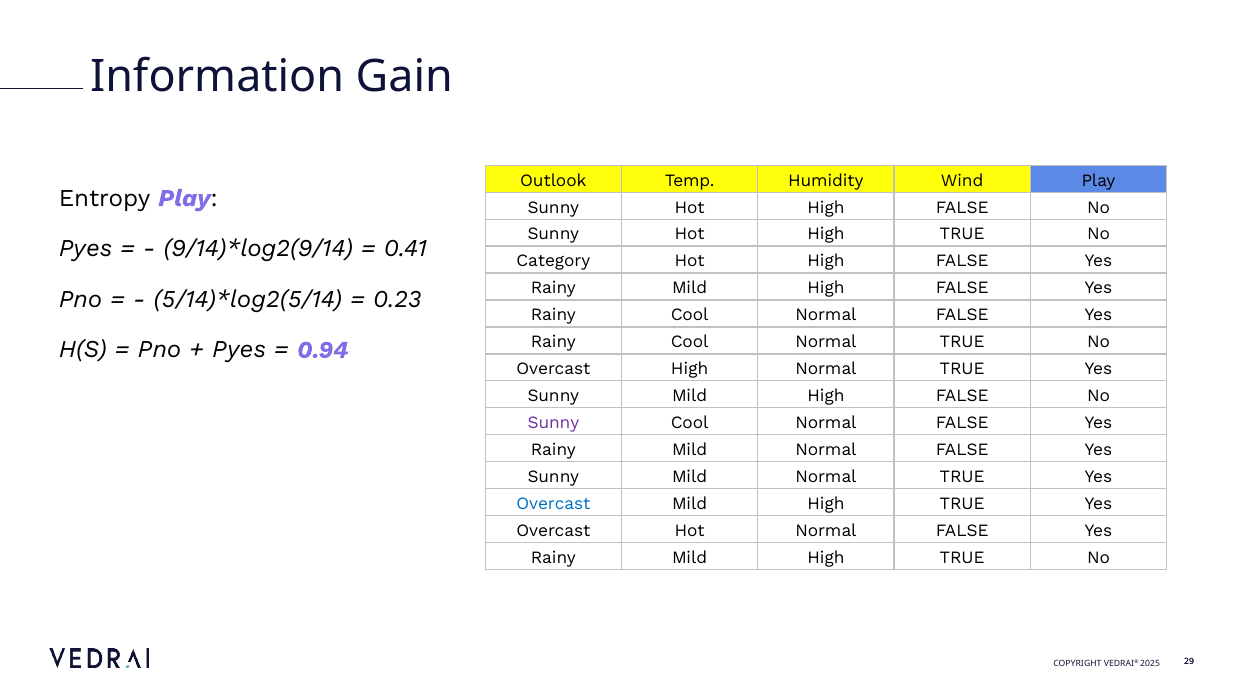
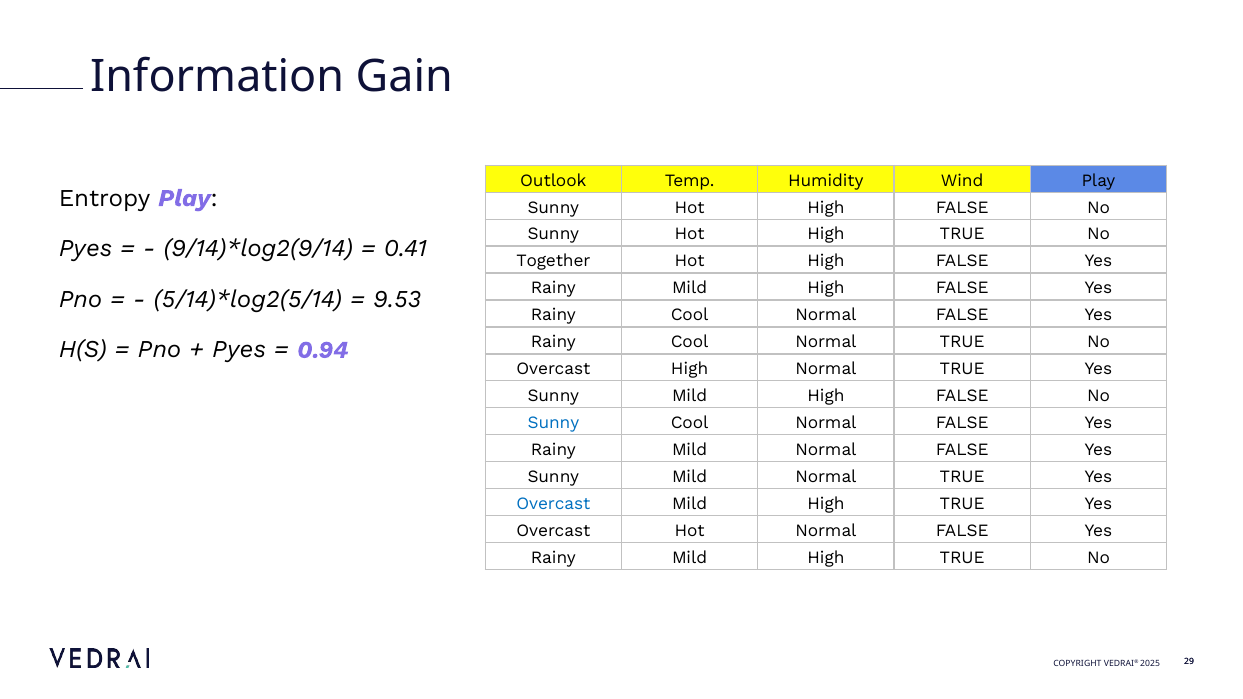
Category: Category -> Together
0.23: 0.23 -> 9.53
Sunny at (553, 423) colour: purple -> blue
